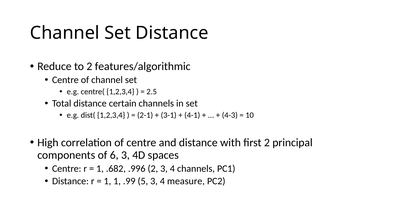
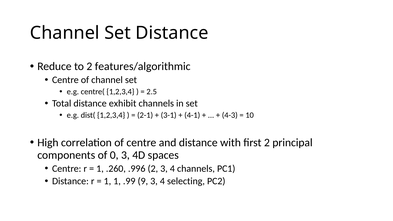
certain: certain -> exhibit
6: 6 -> 0
.682: .682 -> .260
5: 5 -> 9
measure: measure -> selecting
